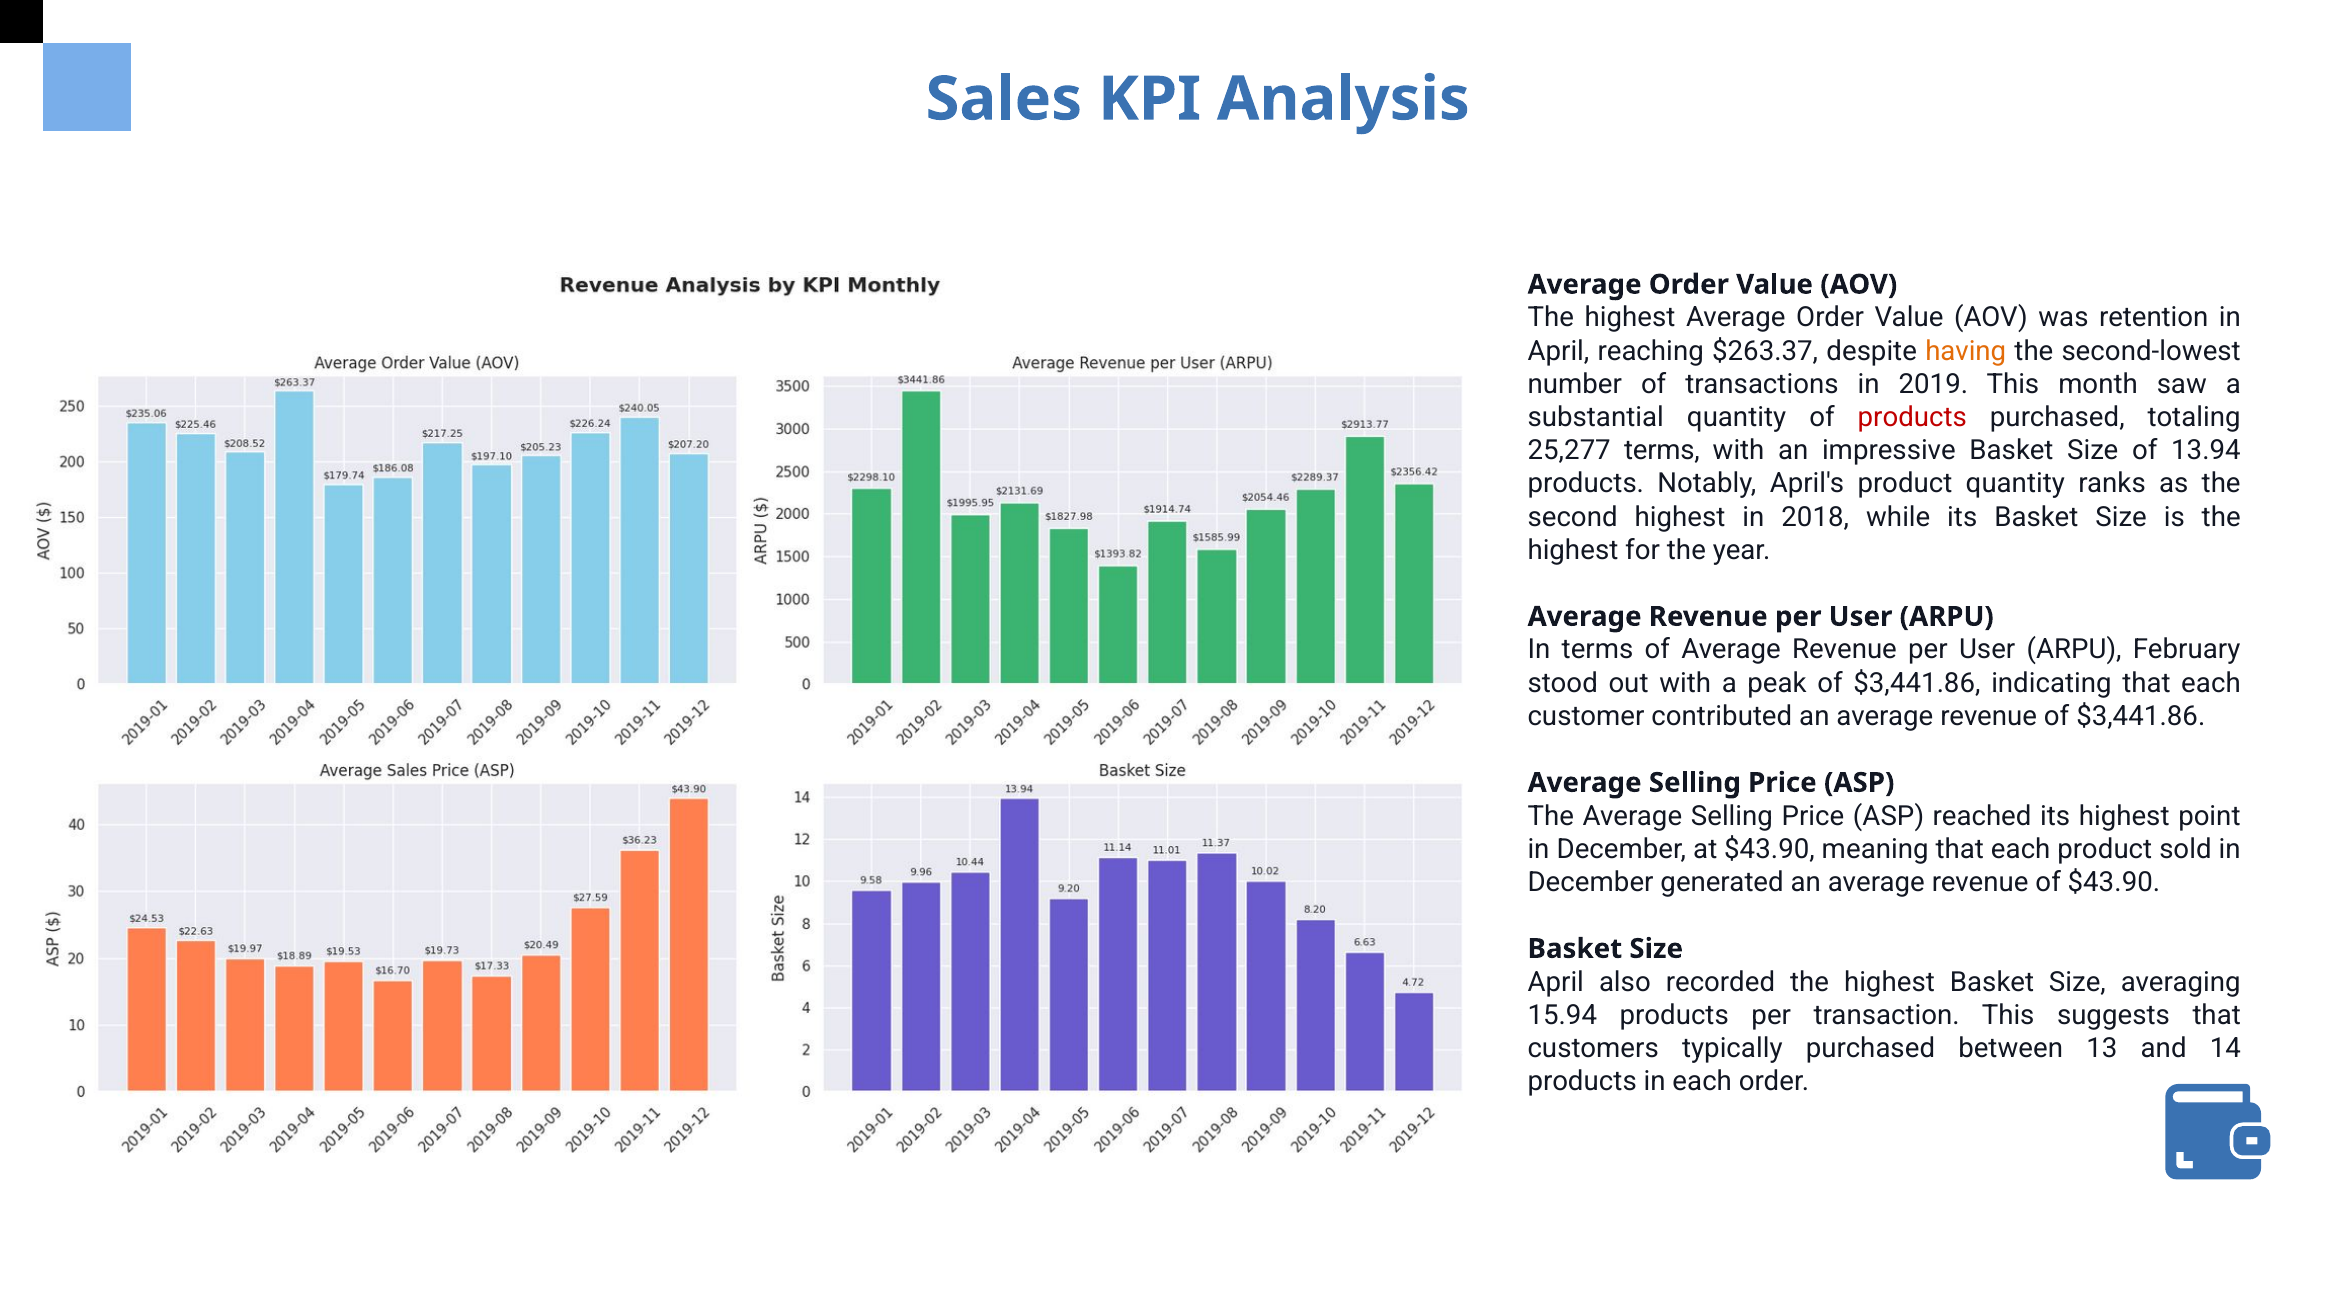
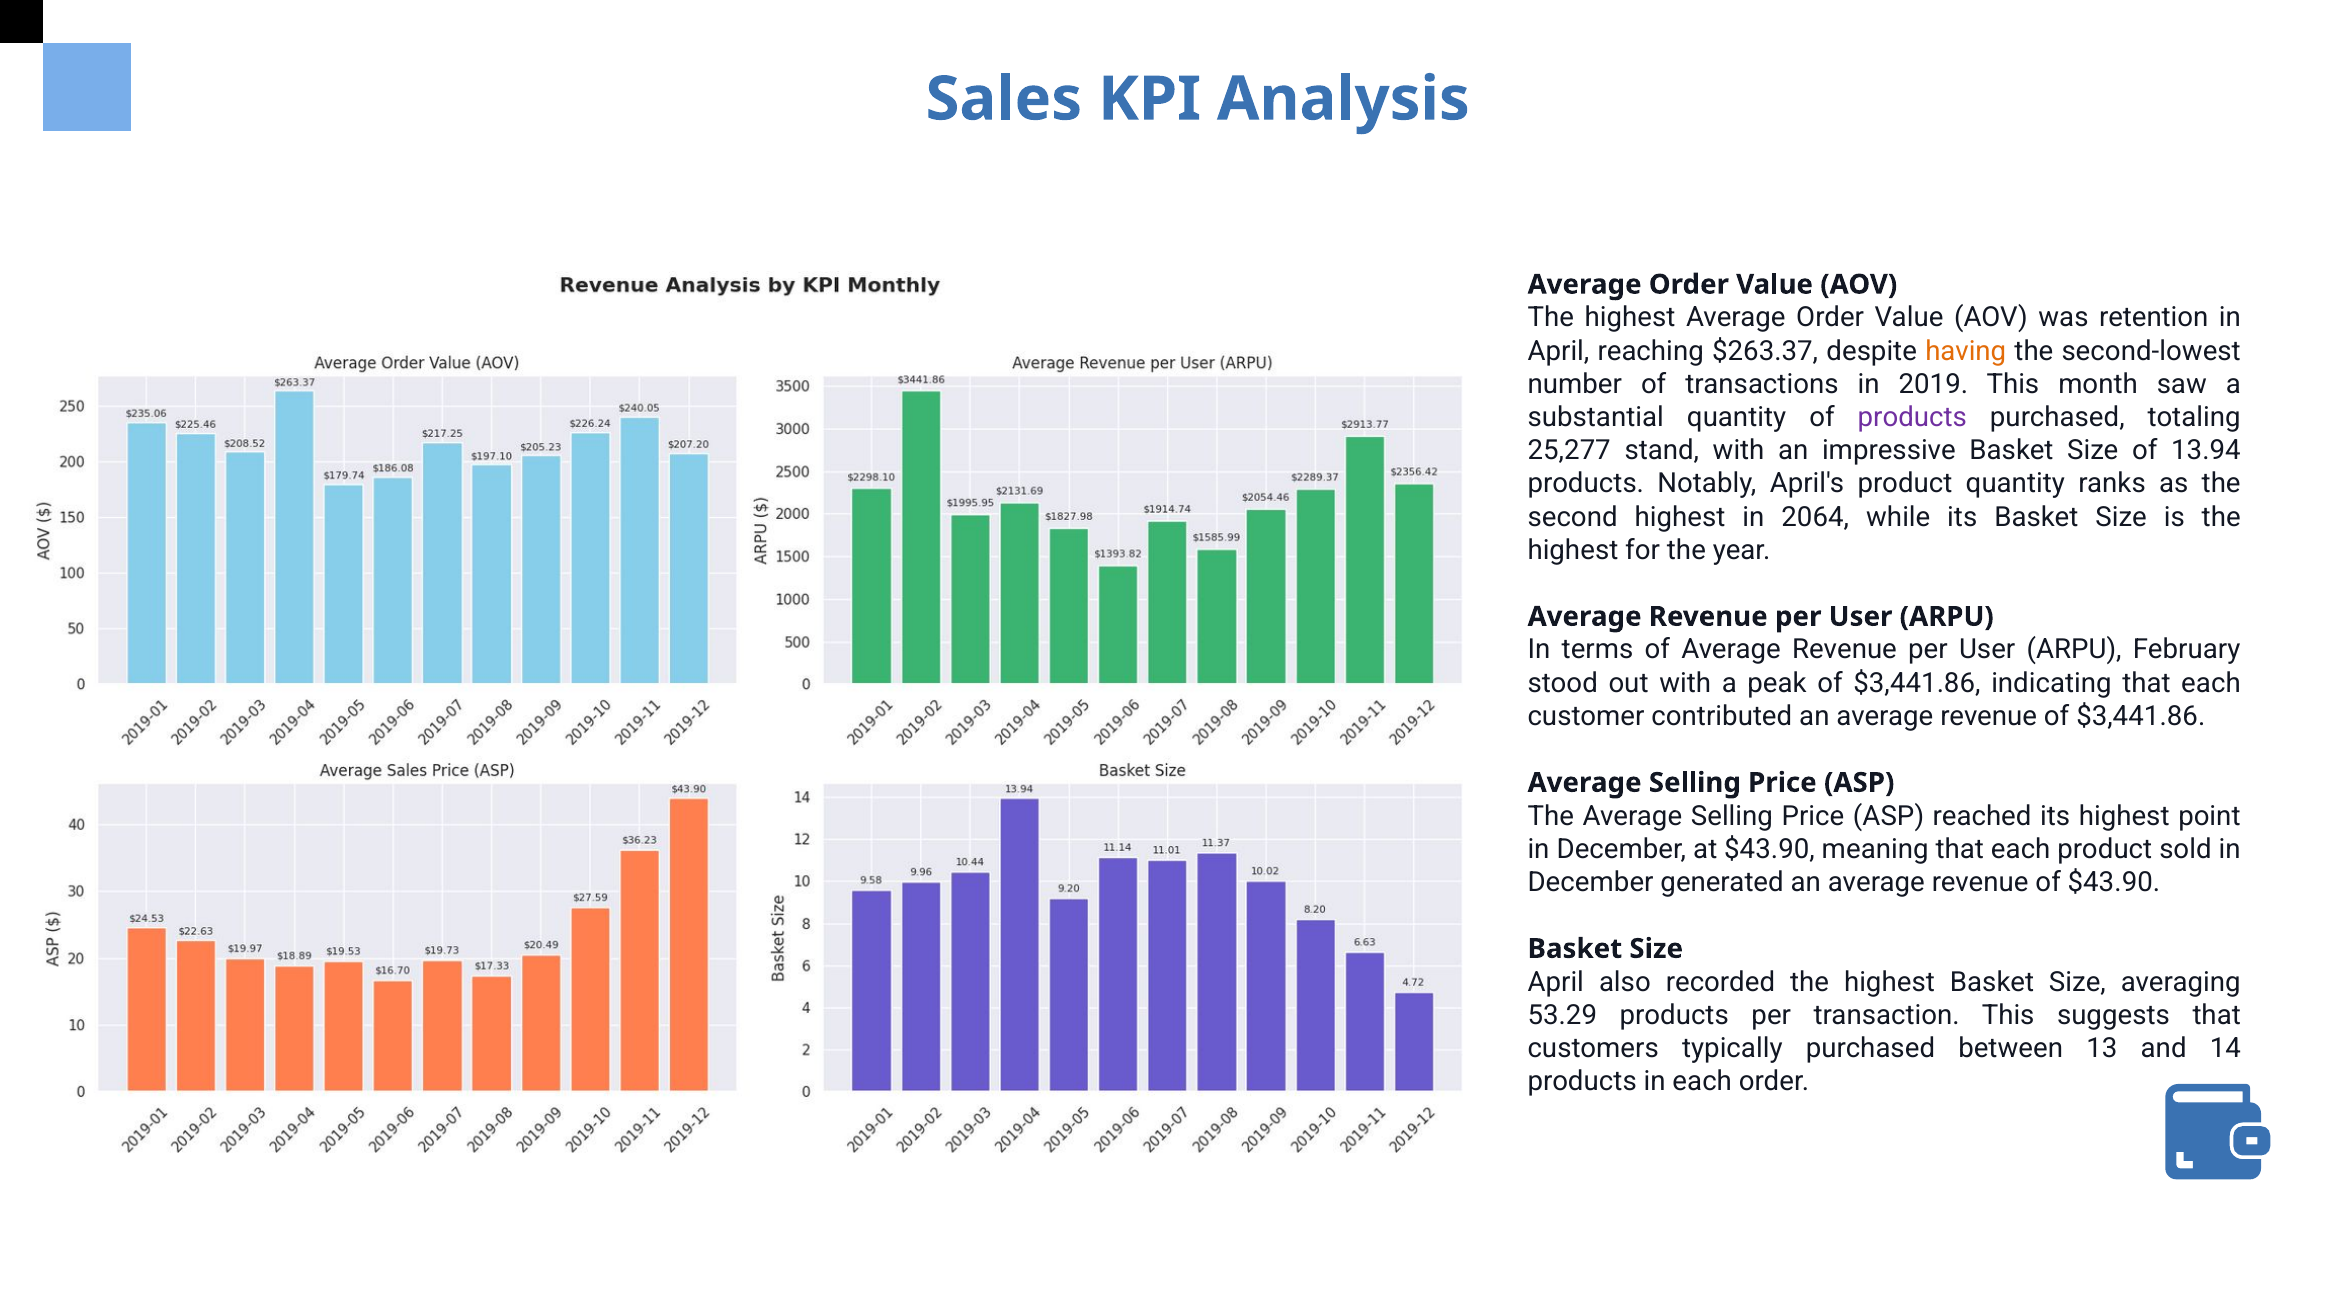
products at (1912, 418) colour: red -> purple
25,277 terms: terms -> stand
2018: 2018 -> 2064
15.94: 15.94 -> 53.29
